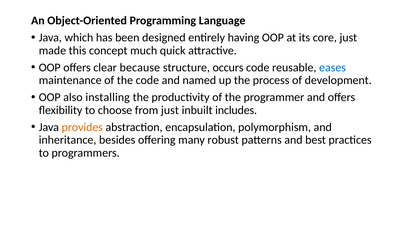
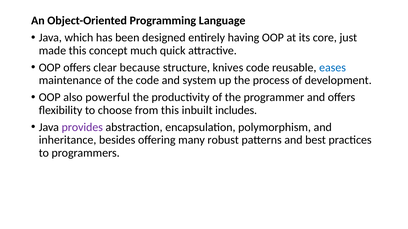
occurs: occurs -> knives
named: named -> system
installing: installing -> powerful
from just: just -> this
provides colour: orange -> purple
